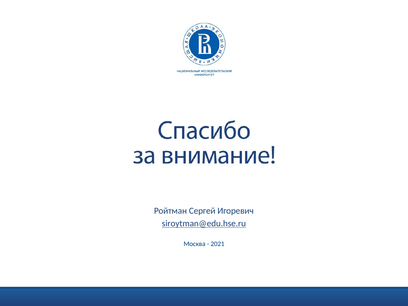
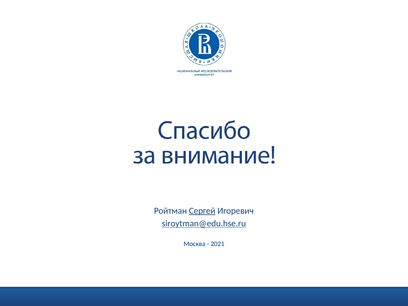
Сергей underline: none -> present
